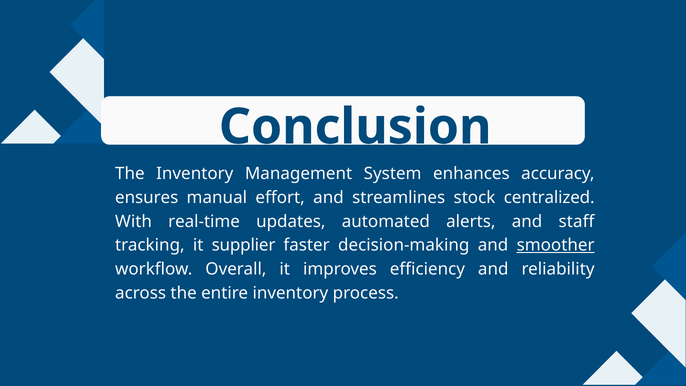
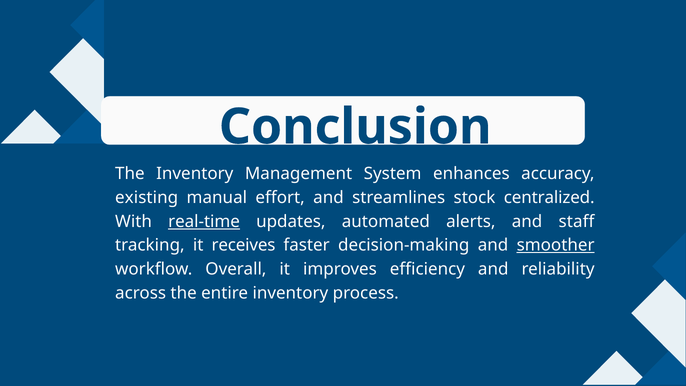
ensures: ensures -> existing
real-time underline: none -> present
supplier: supplier -> receives
